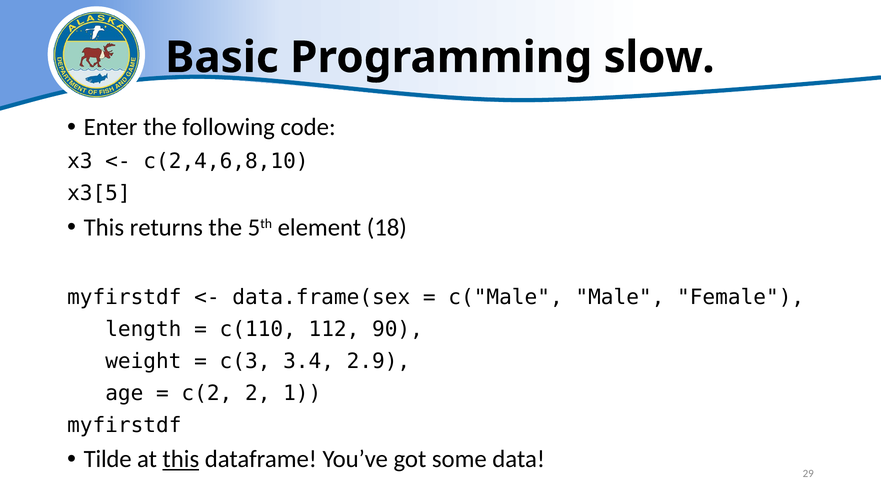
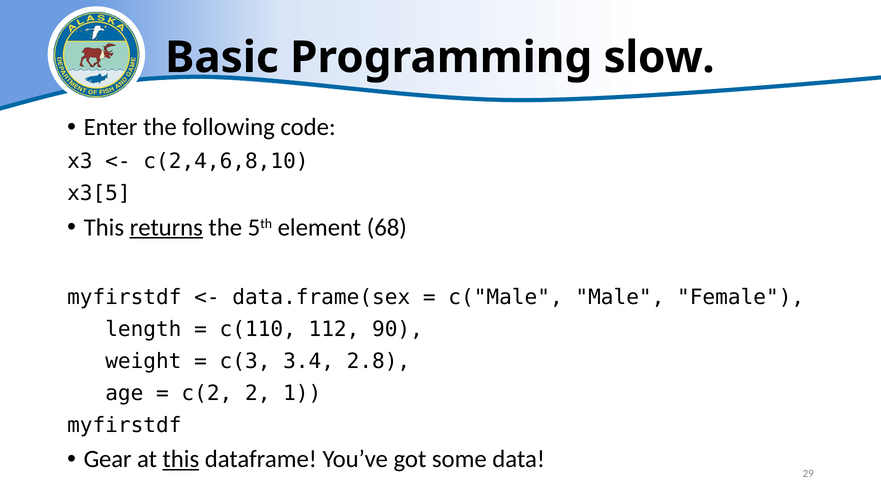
returns underline: none -> present
18: 18 -> 68
2.9: 2.9 -> 2.8
Tilde: Tilde -> Gear
